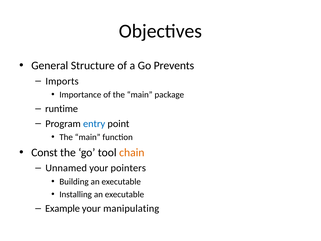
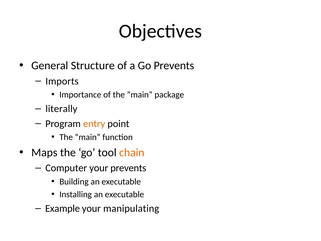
runtime: runtime -> literally
entry colour: blue -> orange
Const: Const -> Maps
Unnamed: Unnamed -> Computer
your pointers: pointers -> prevents
